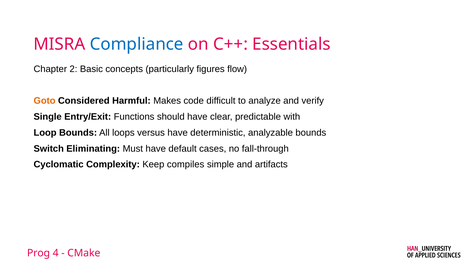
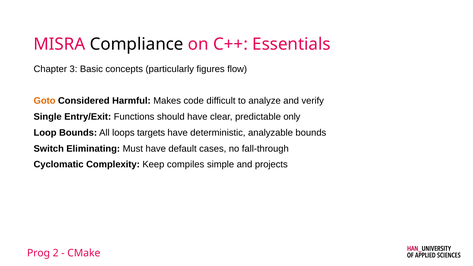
Compliance colour: blue -> black
2: 2 -> 3
with: with -> only
versus: versus -> targets
artifacts: artifacts -> projects
4: 4 -> 2
